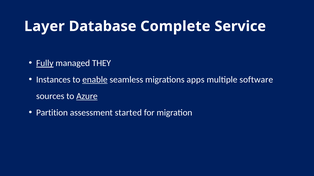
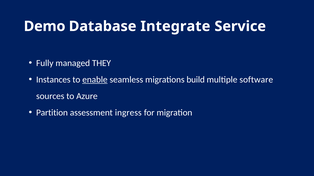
Layer: Layer -> Demo
Complete: Complete -> Integrate
Fully underline: present -> none
apps: apps -> build
Azure underline: present -> none
started: started -> ingress
